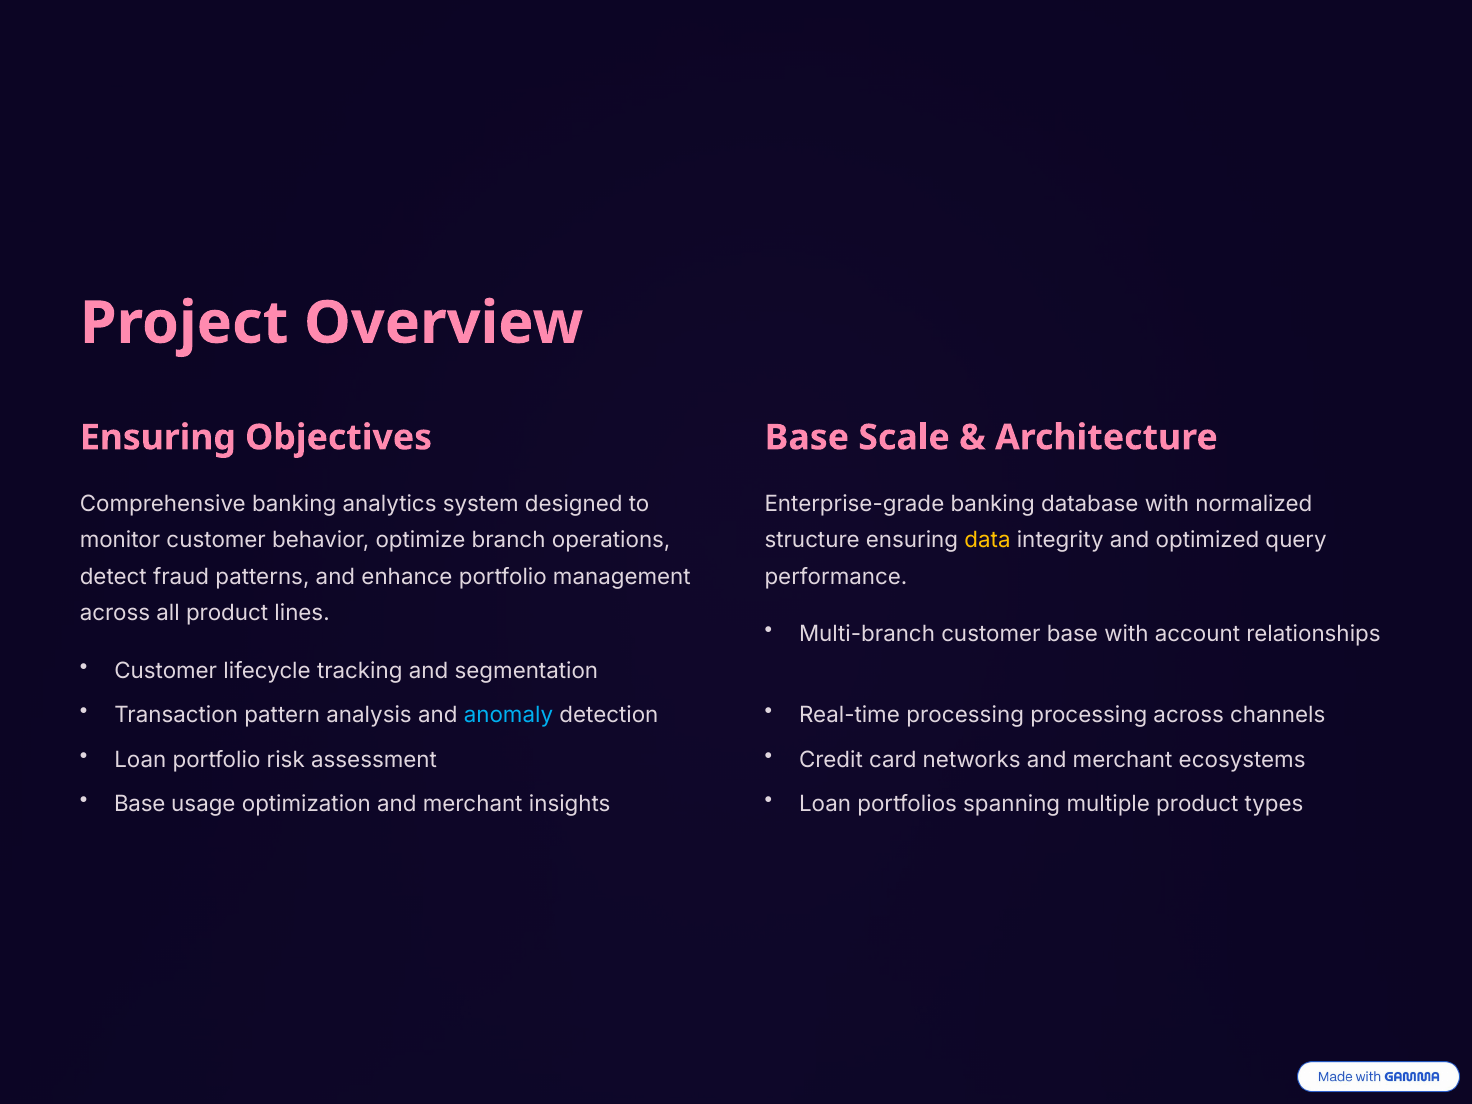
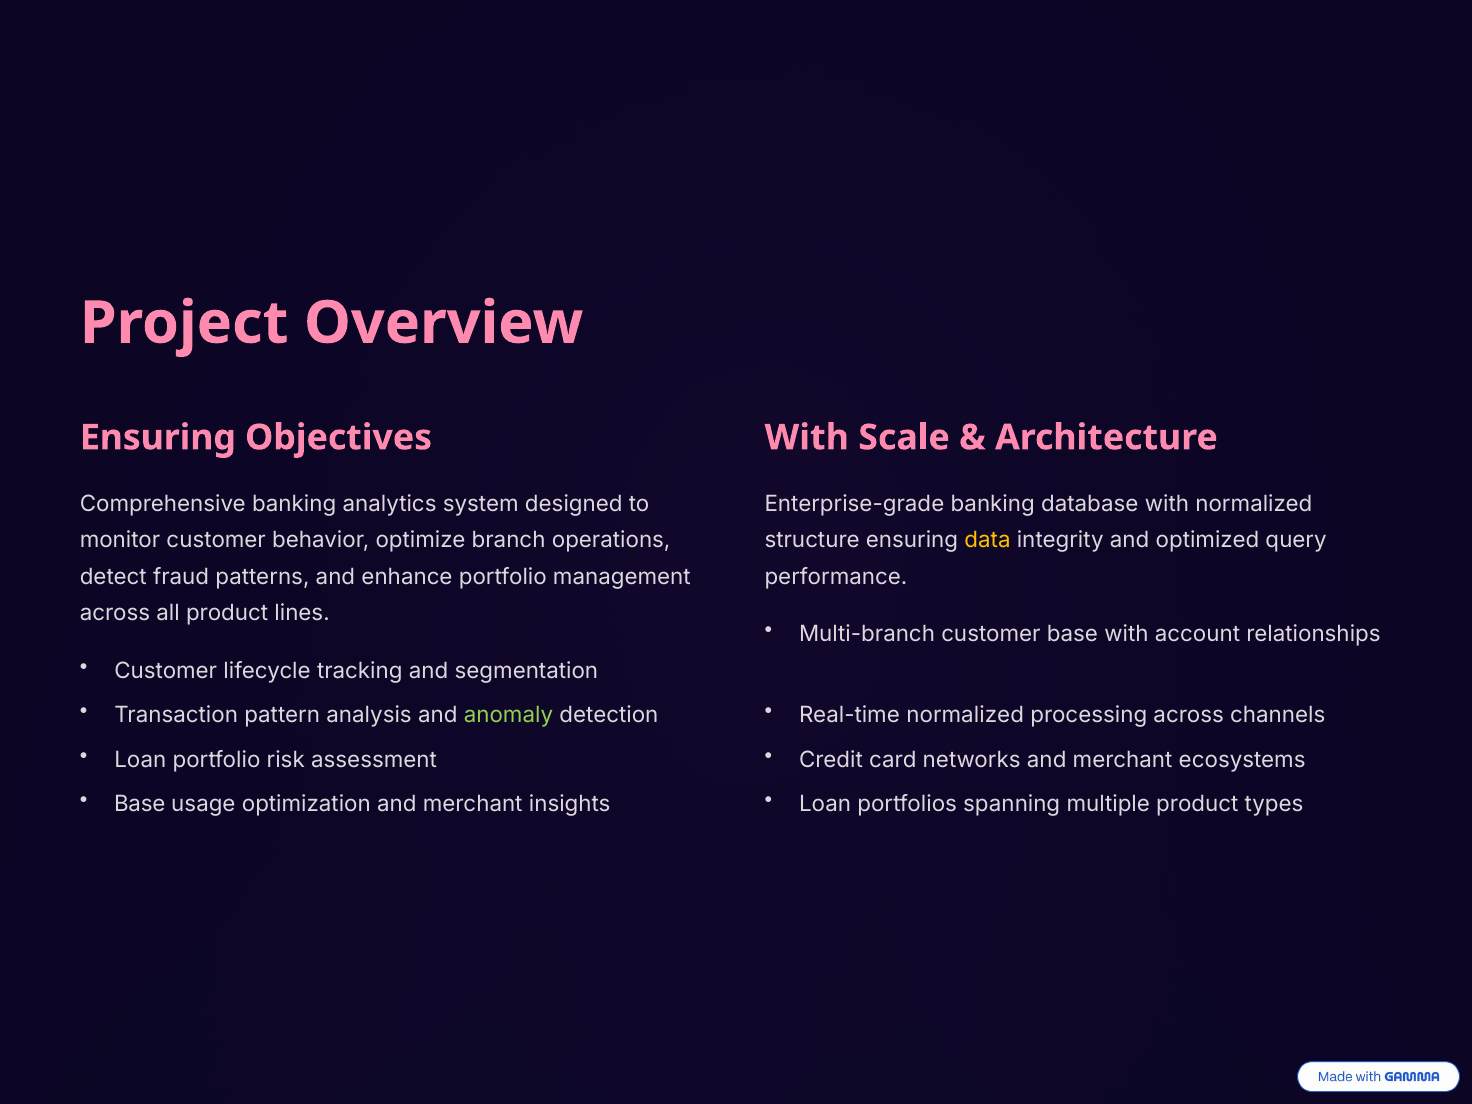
Base at (807, 438): Base -> With
anomaly colour: light blue -> light green
Real-time processing: processing -> normalized
